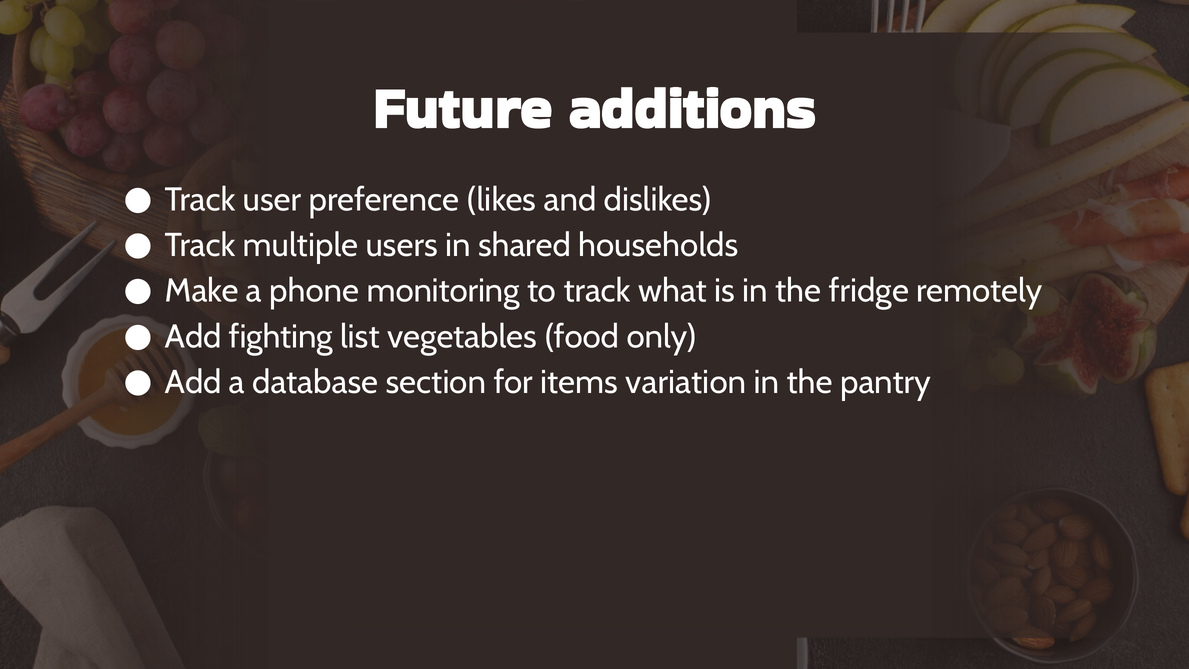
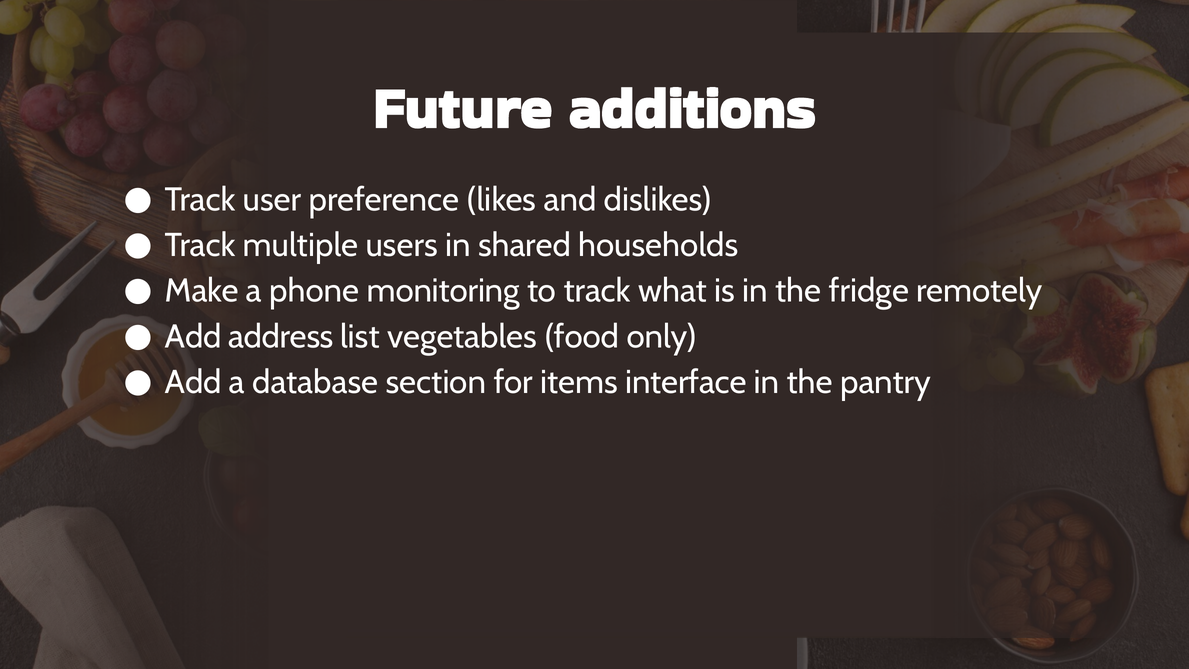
fighting: fighting -> address
variation: variation -> interface
